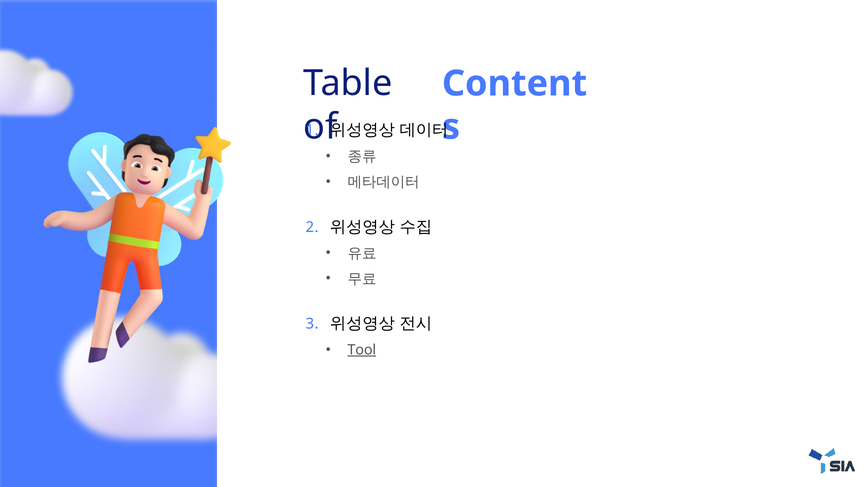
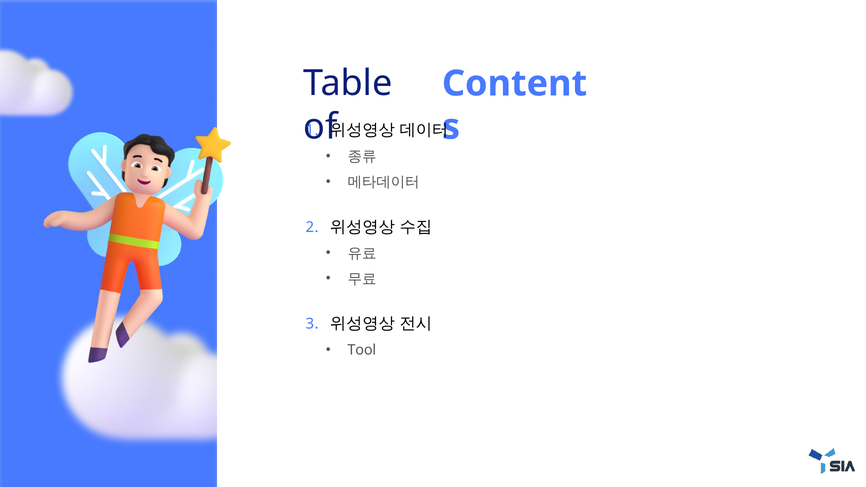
Tool underline: present -> none
